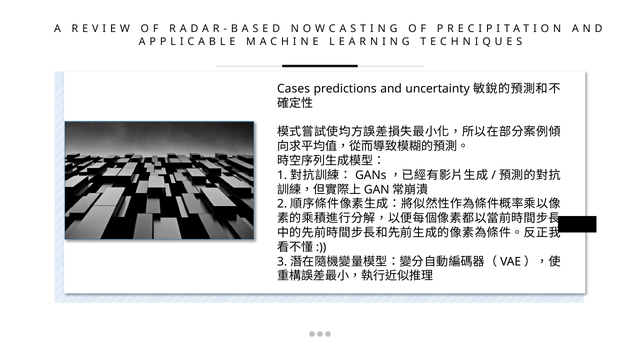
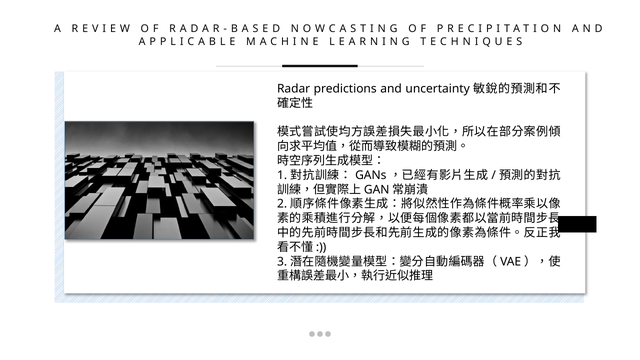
Cases: Cases -> Radar
